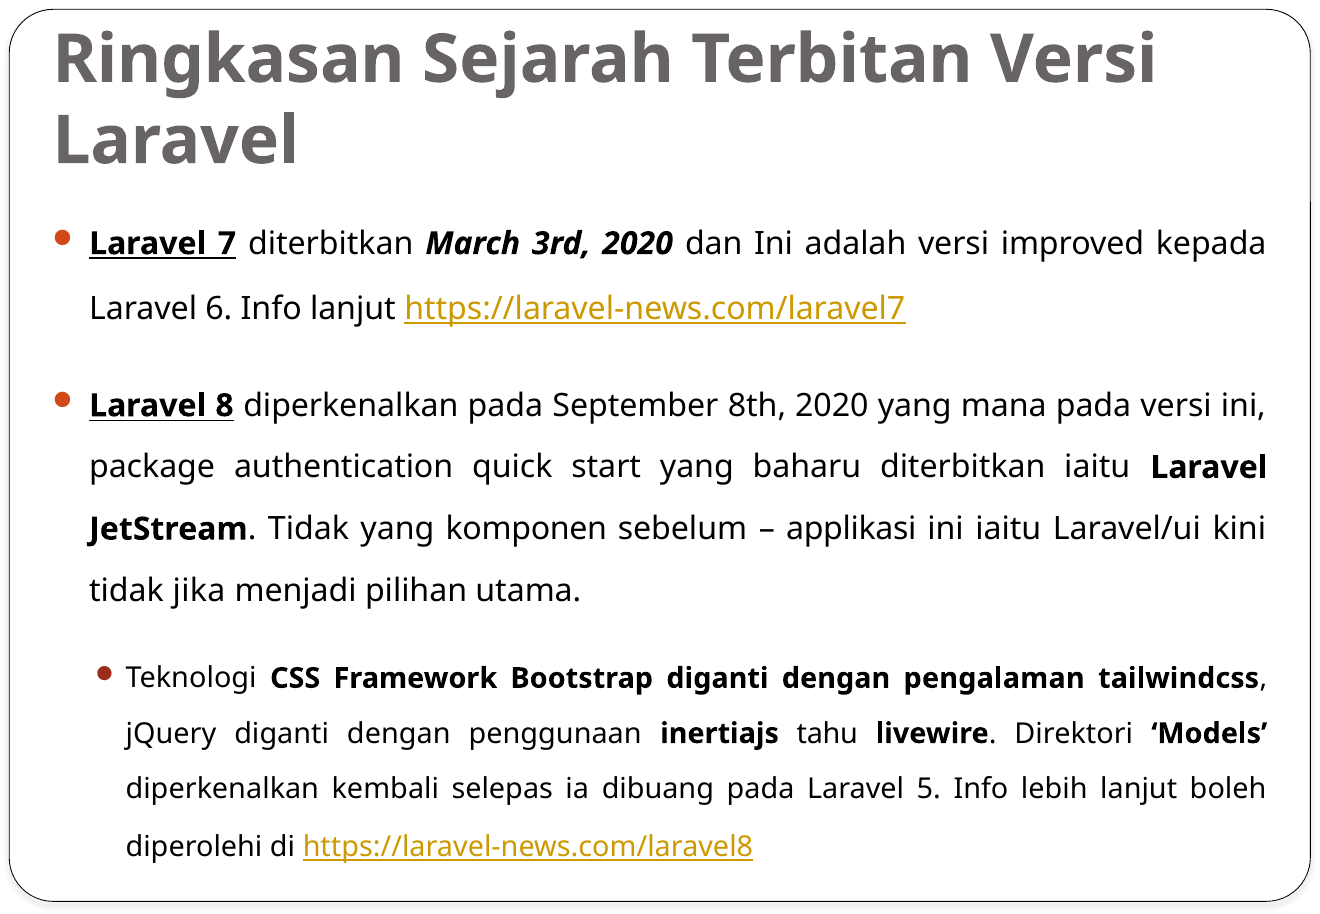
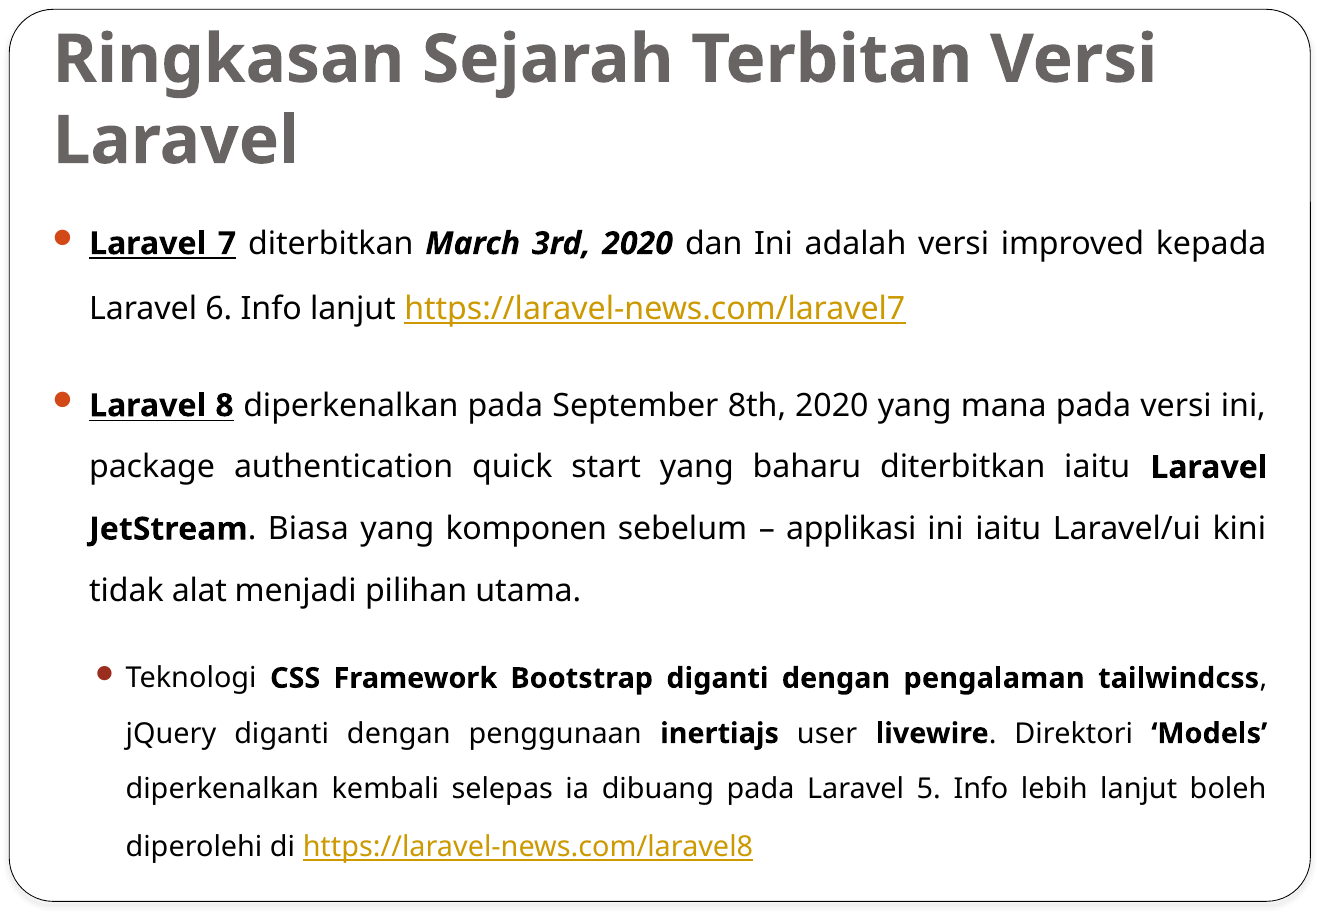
Tidak at (308, 529): Tidak -> Biasa
jika: jika -> alat
tahu: tahu -> user
